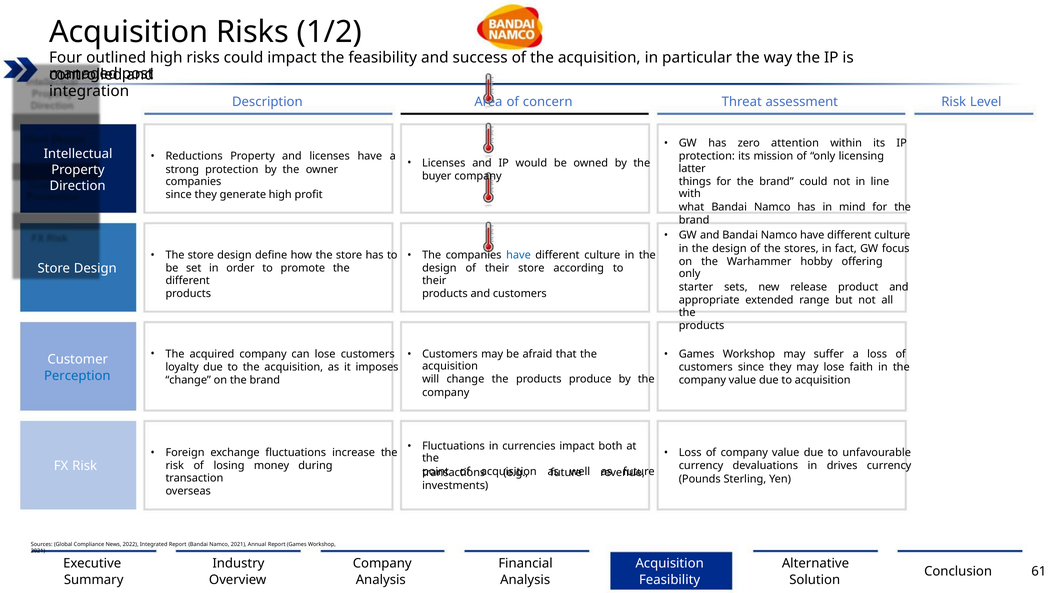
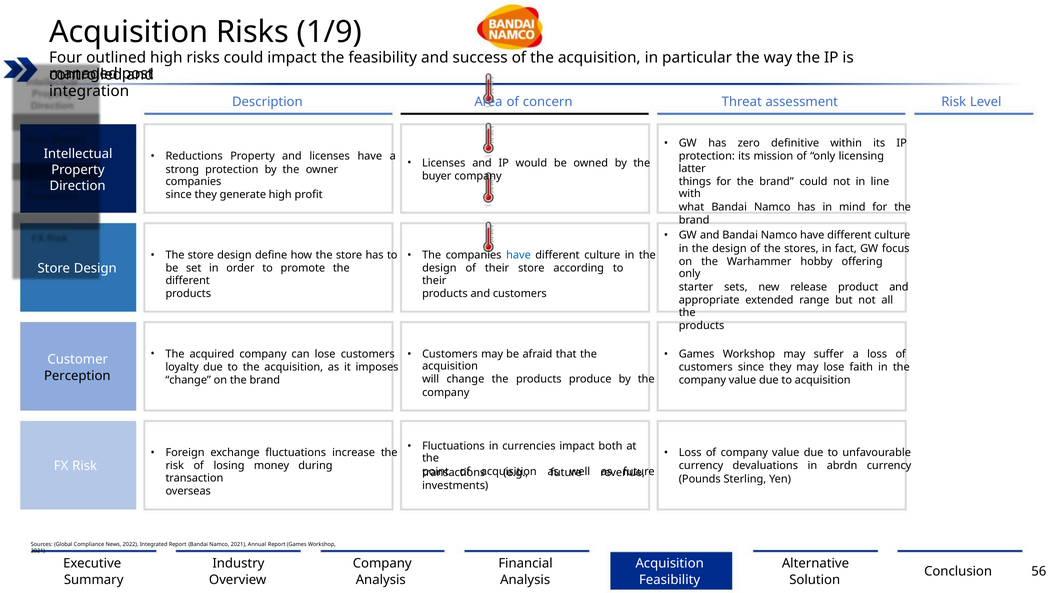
1/2: 1/2 -> 1/9
attention: attention -> definitive
Perception colour: blue -> black
drives: drives -> abrdn
61: 61 -> 56
